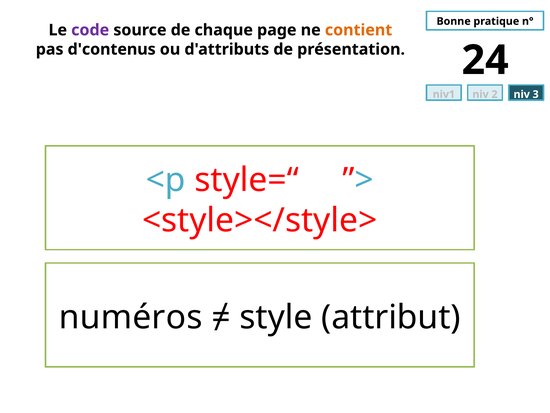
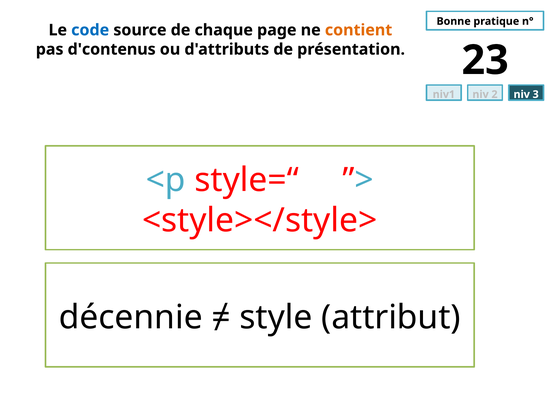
code colour: purple -> blue
24: 24 -> 23
numéros: numéros -> décennie
